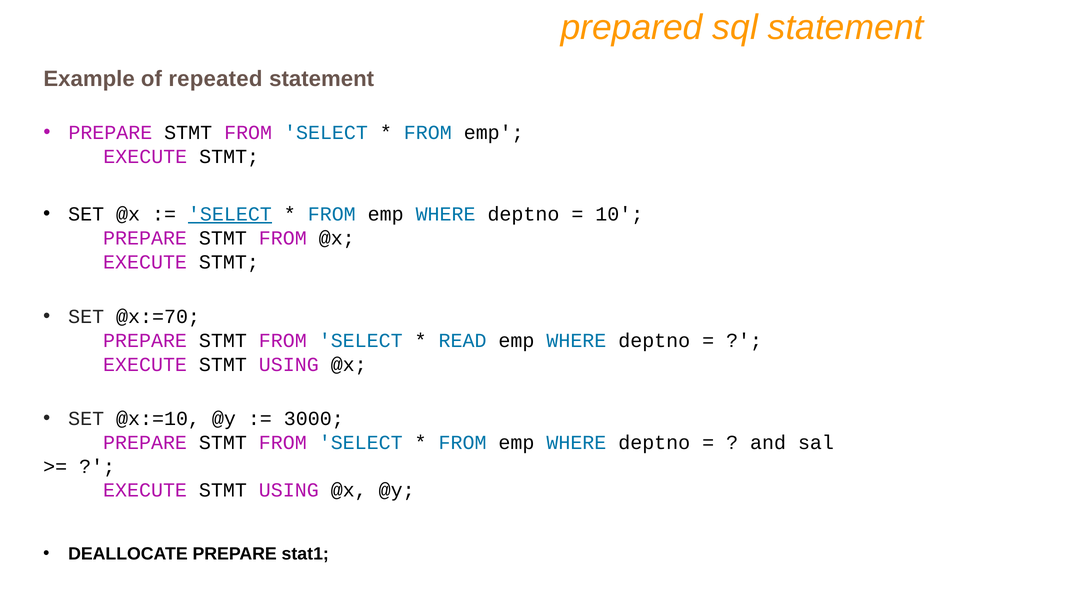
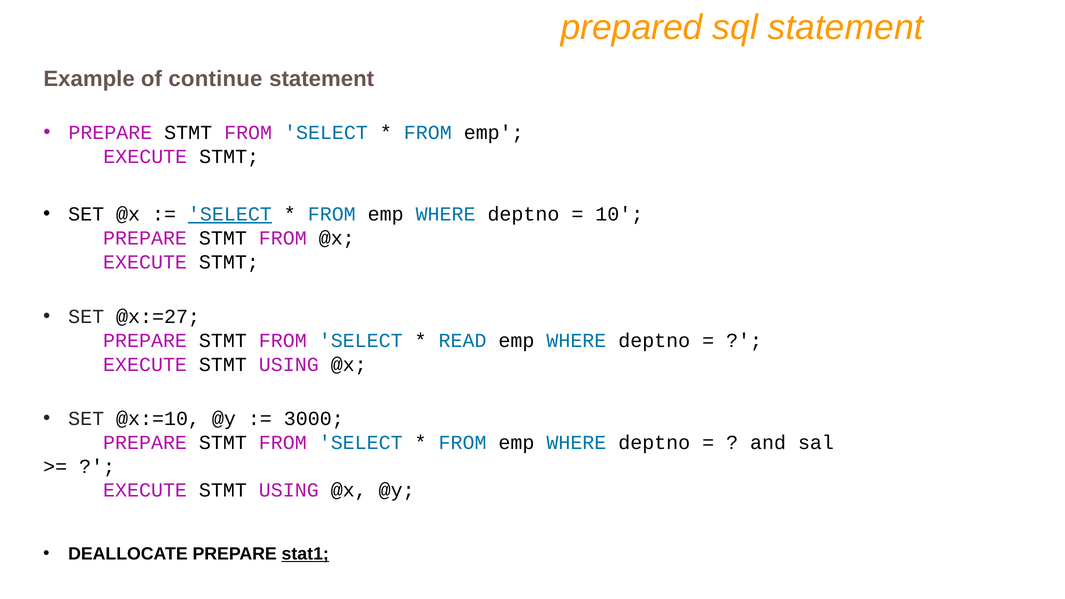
repeated: repeated -> continue
@x:=70: @x:=70 -> @x:=27
stat1 underline: none -> present
